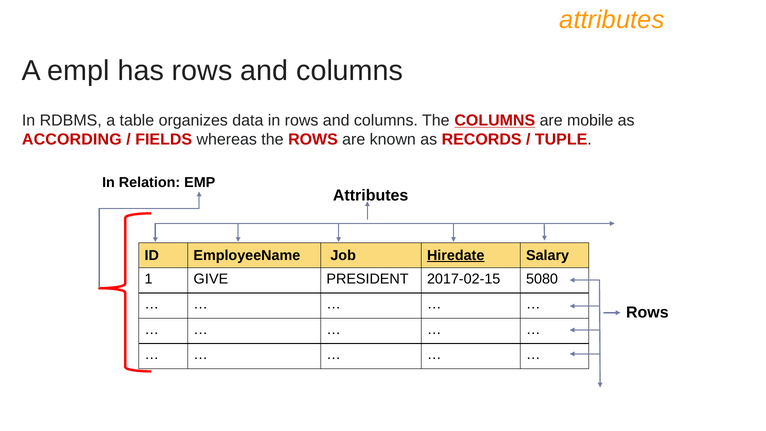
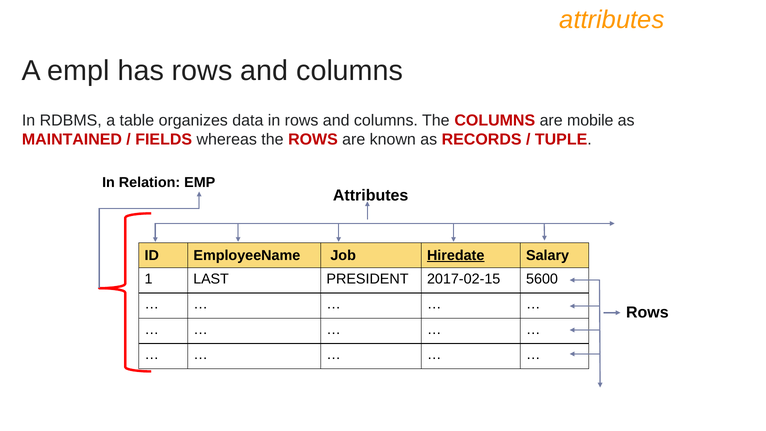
COLUMNS at (495, 120) underline: present -> none
ACCORDING: ACCORDING -> MAINTAINED
GIVE: GIVE -> LAST
5080: 5080 -> 5600
